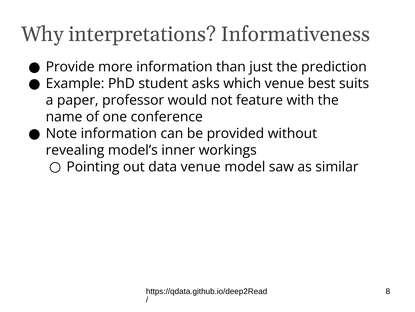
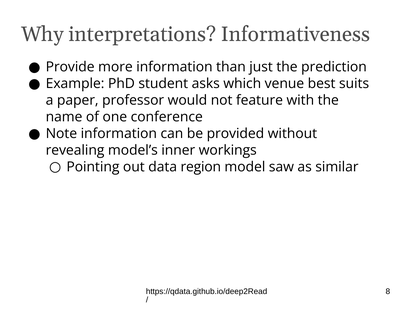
data venue: venue -> region
